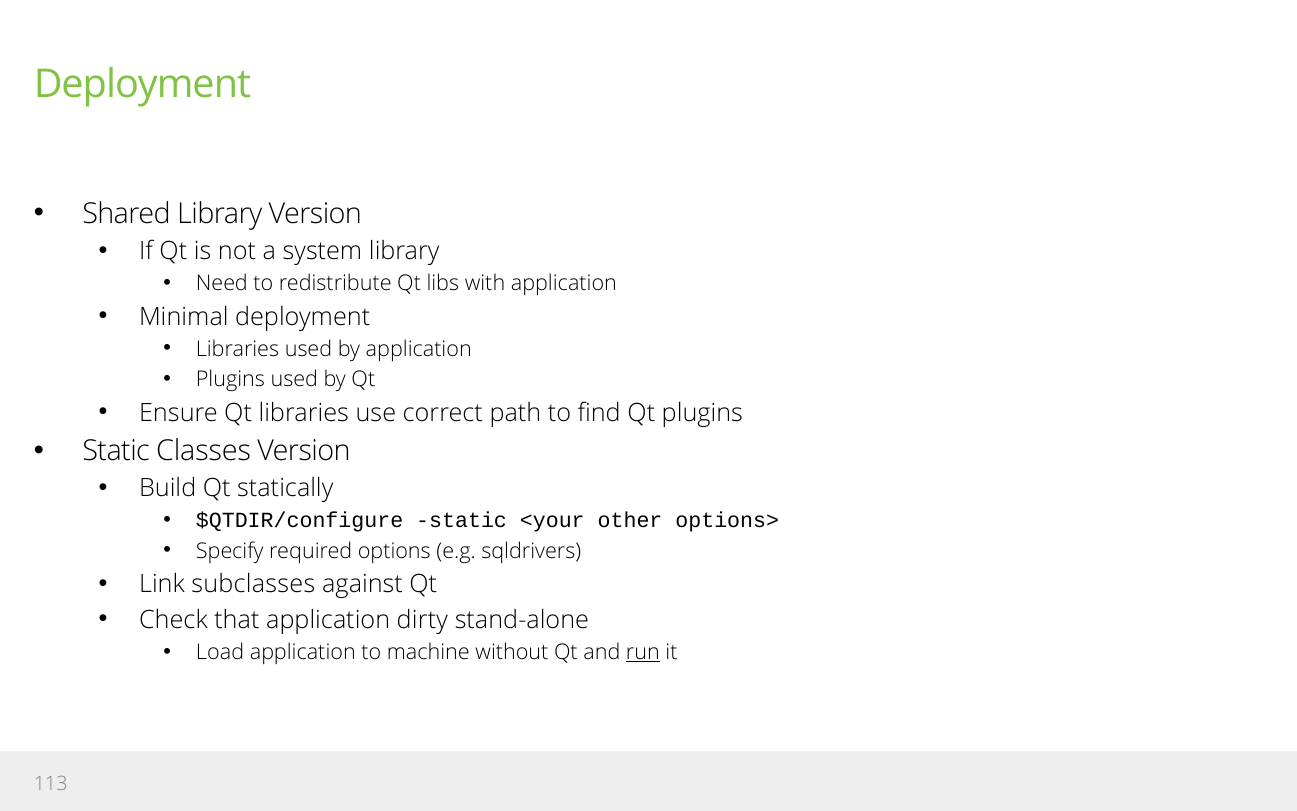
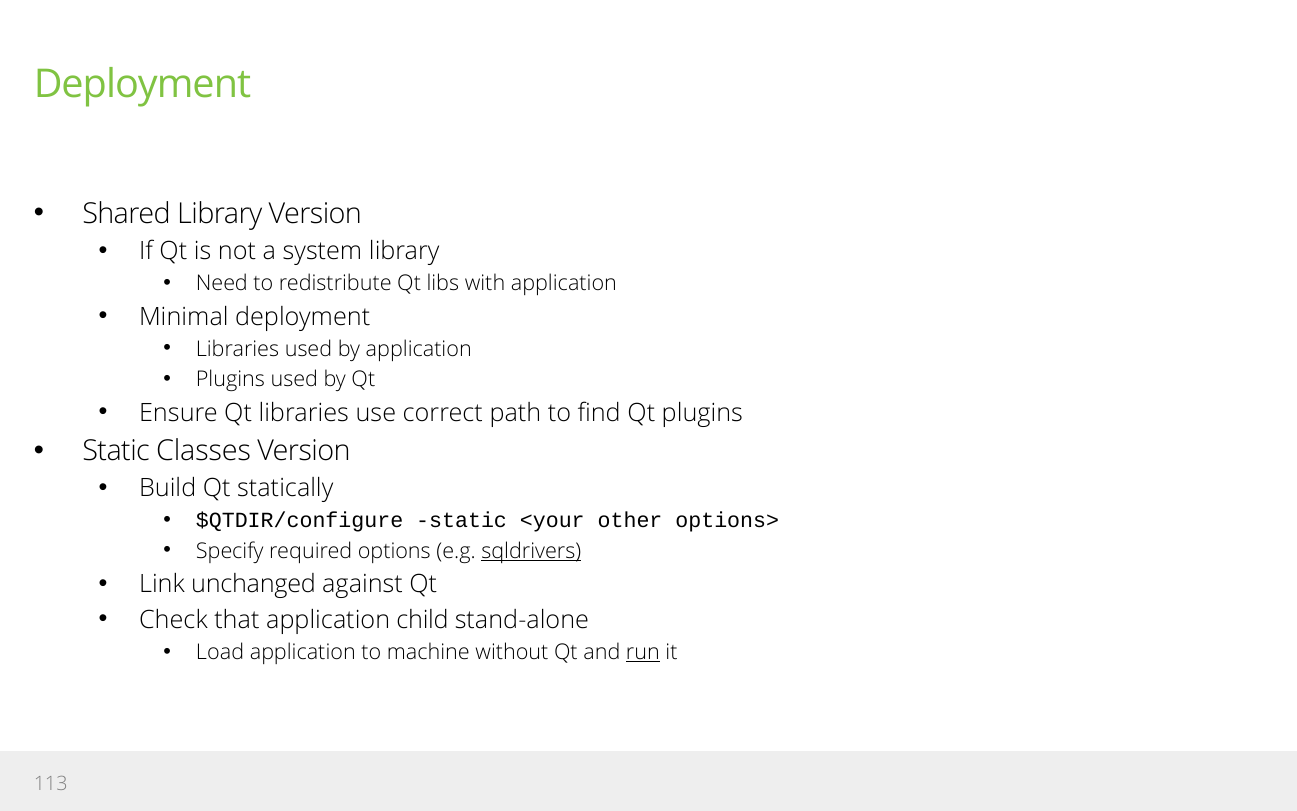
sqldrivers underline: none -> present
subclasses: subclasses -> unchanged
dirty: dirty -> child
